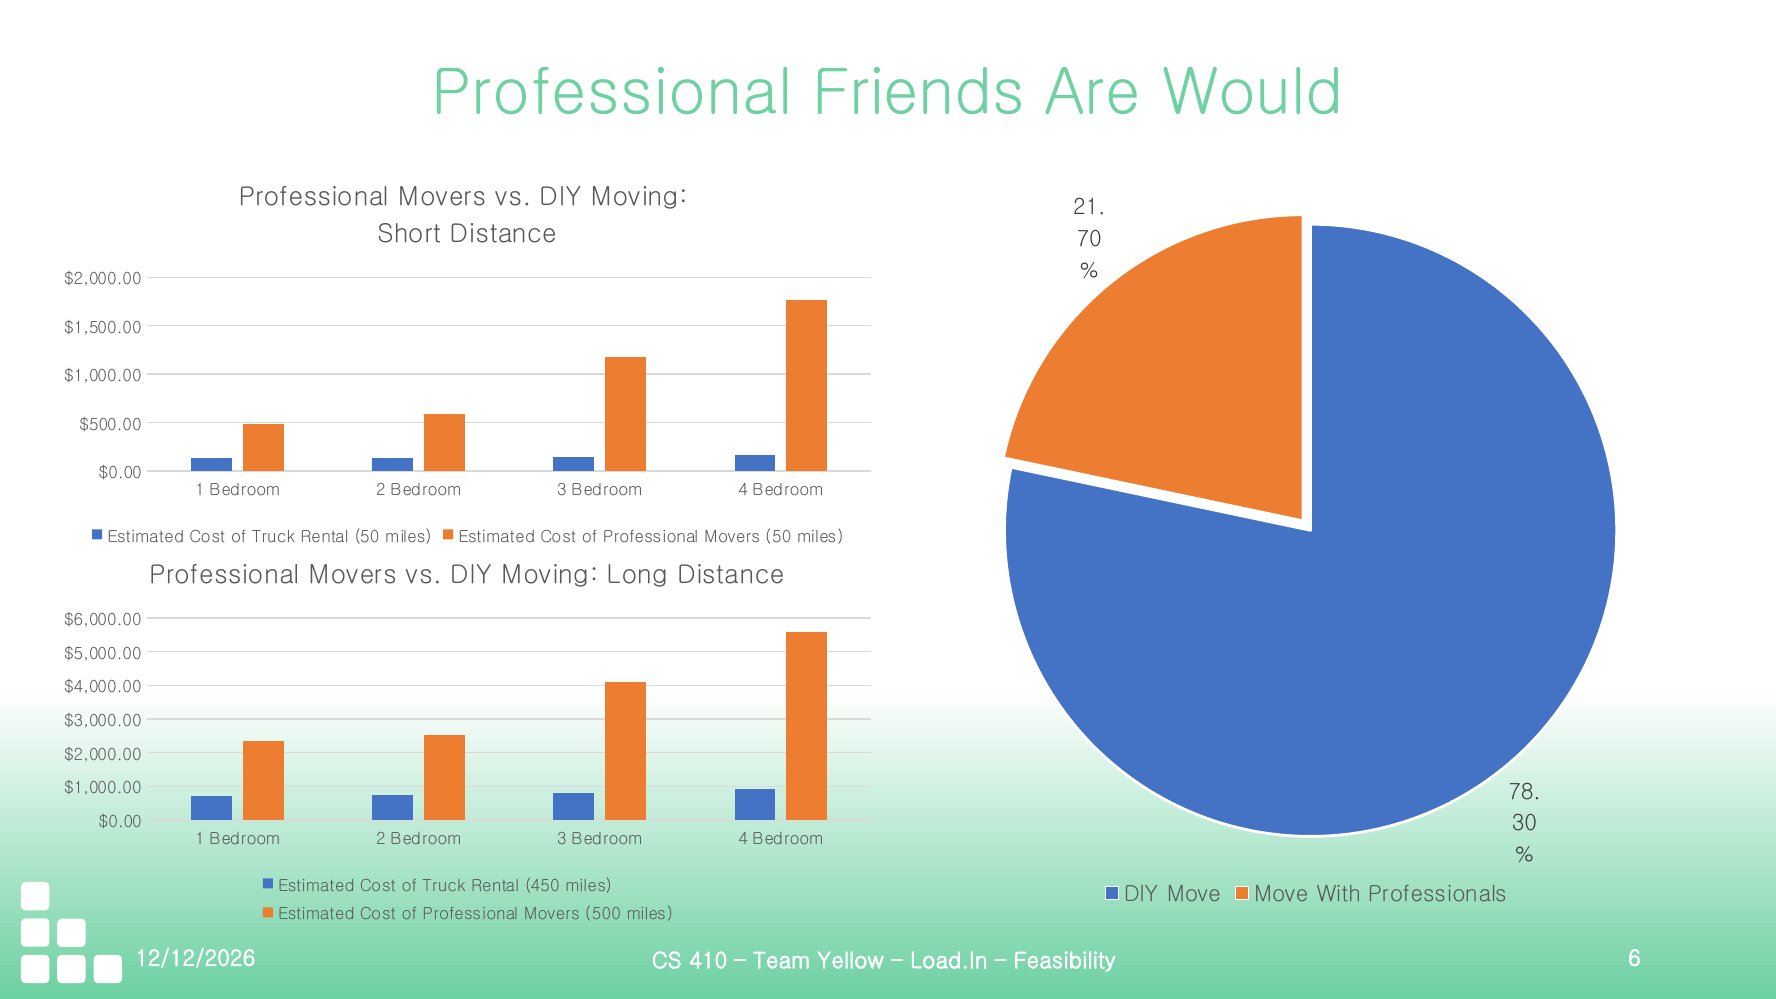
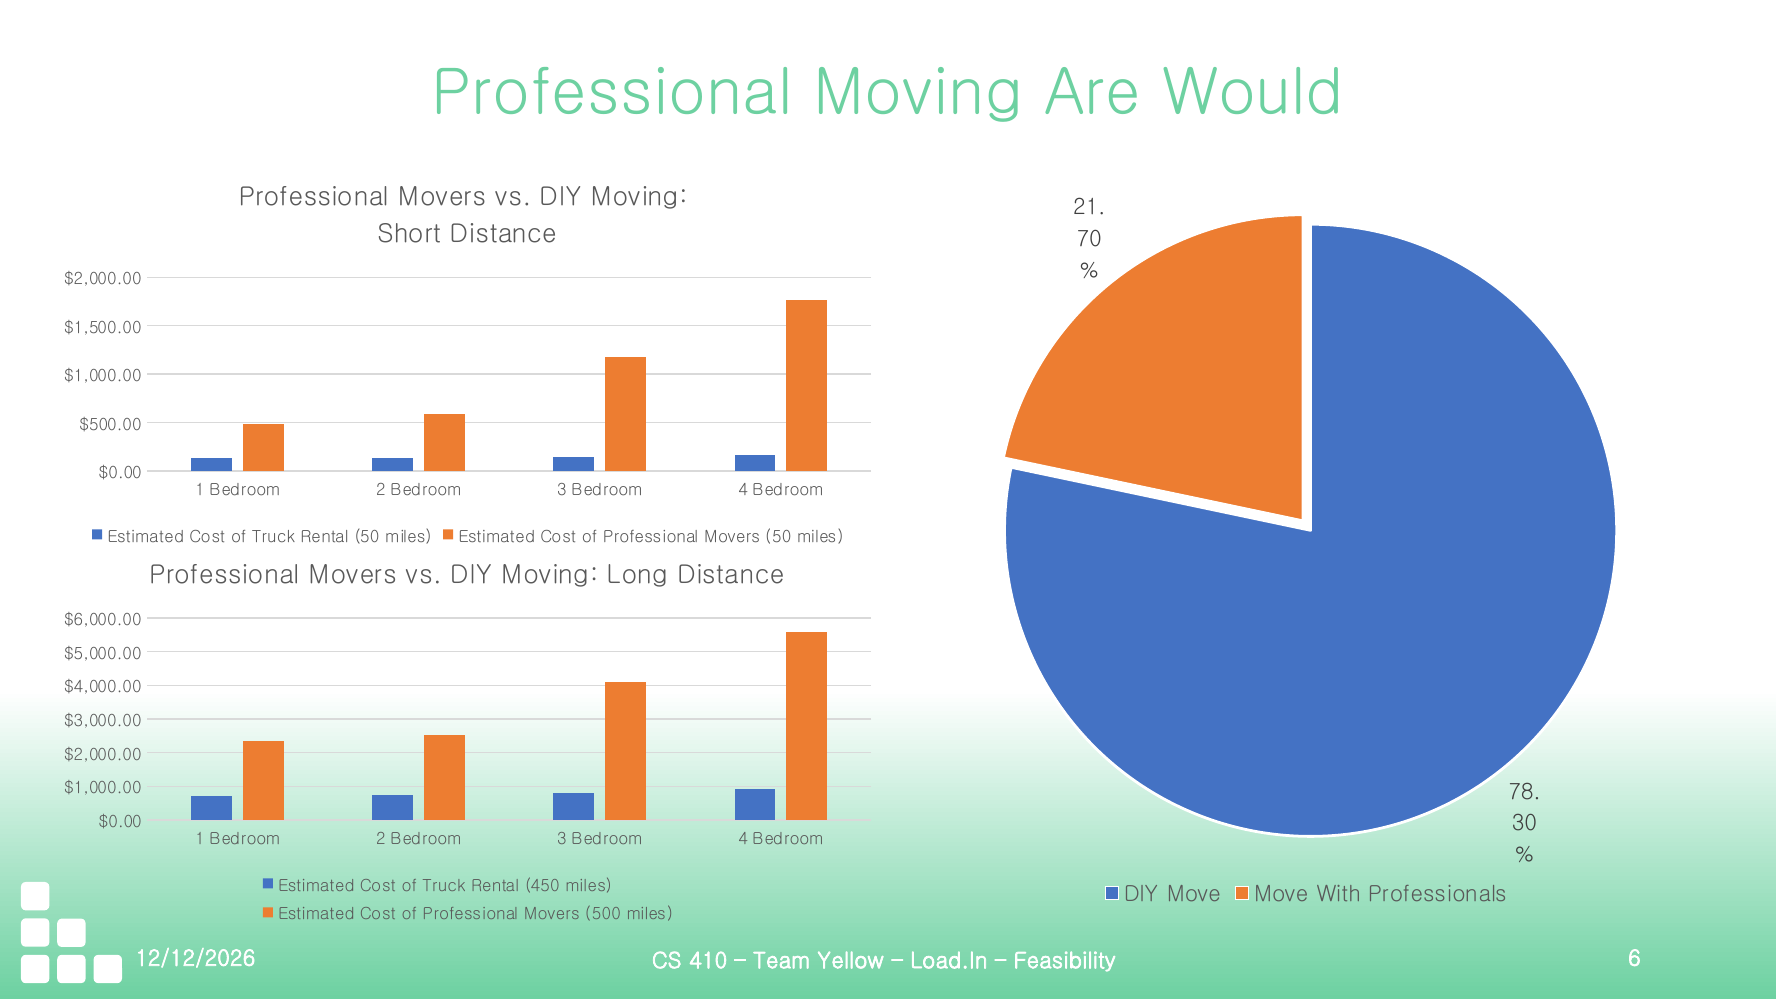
Professional Friends: Friends -> Moving
